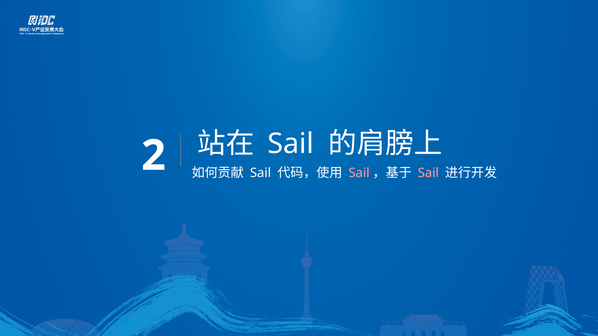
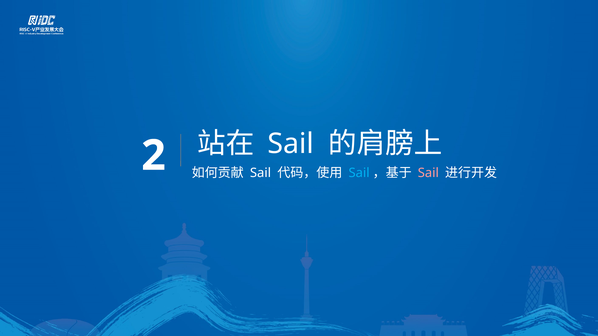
Sail at (359, 173) colour: pink -> light blue
